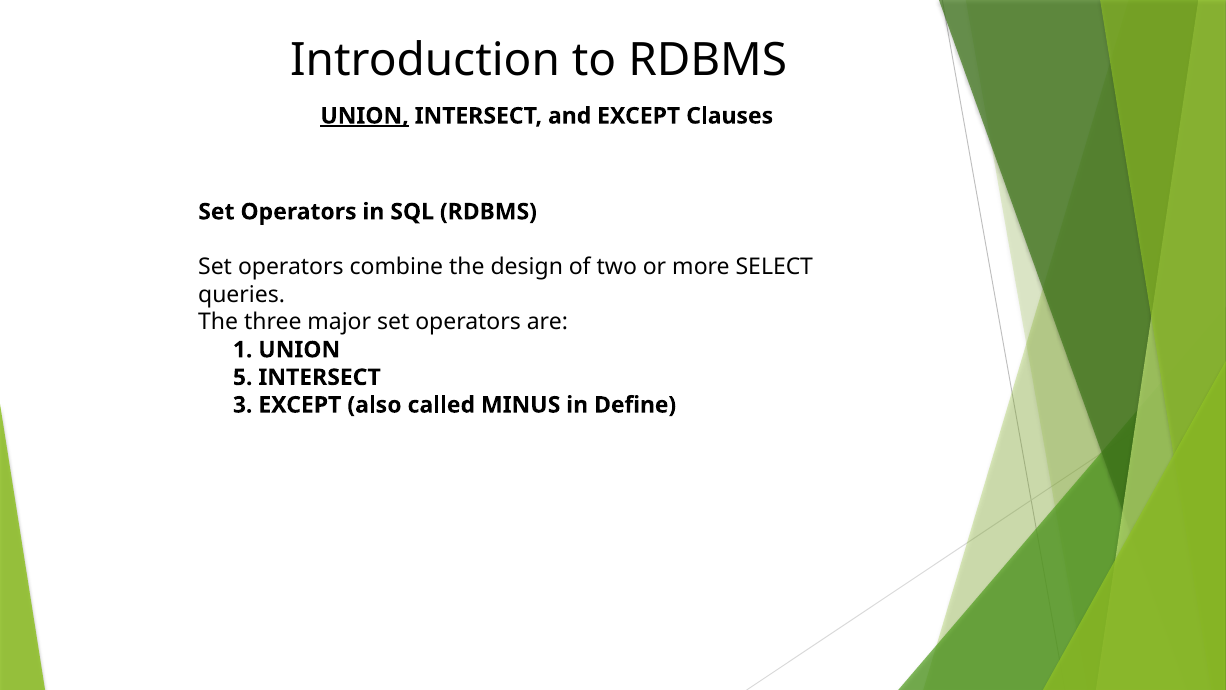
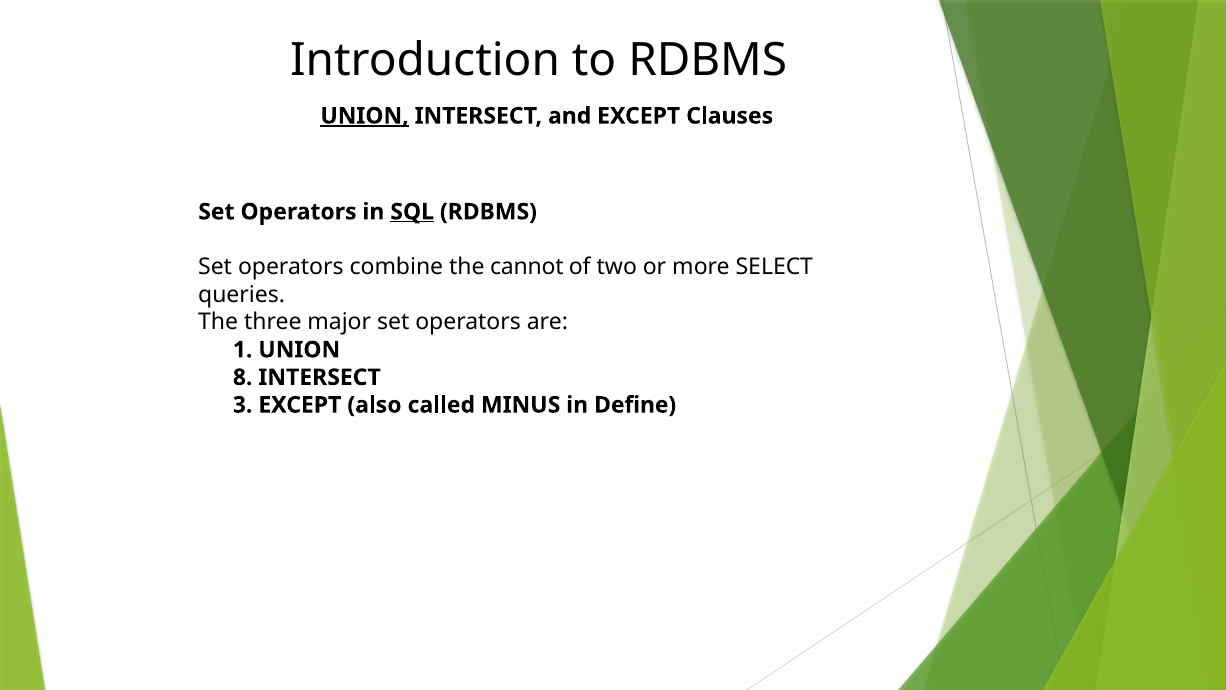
SQL underline: none -> present
design: design -> cannot
5: 5 -> 8
